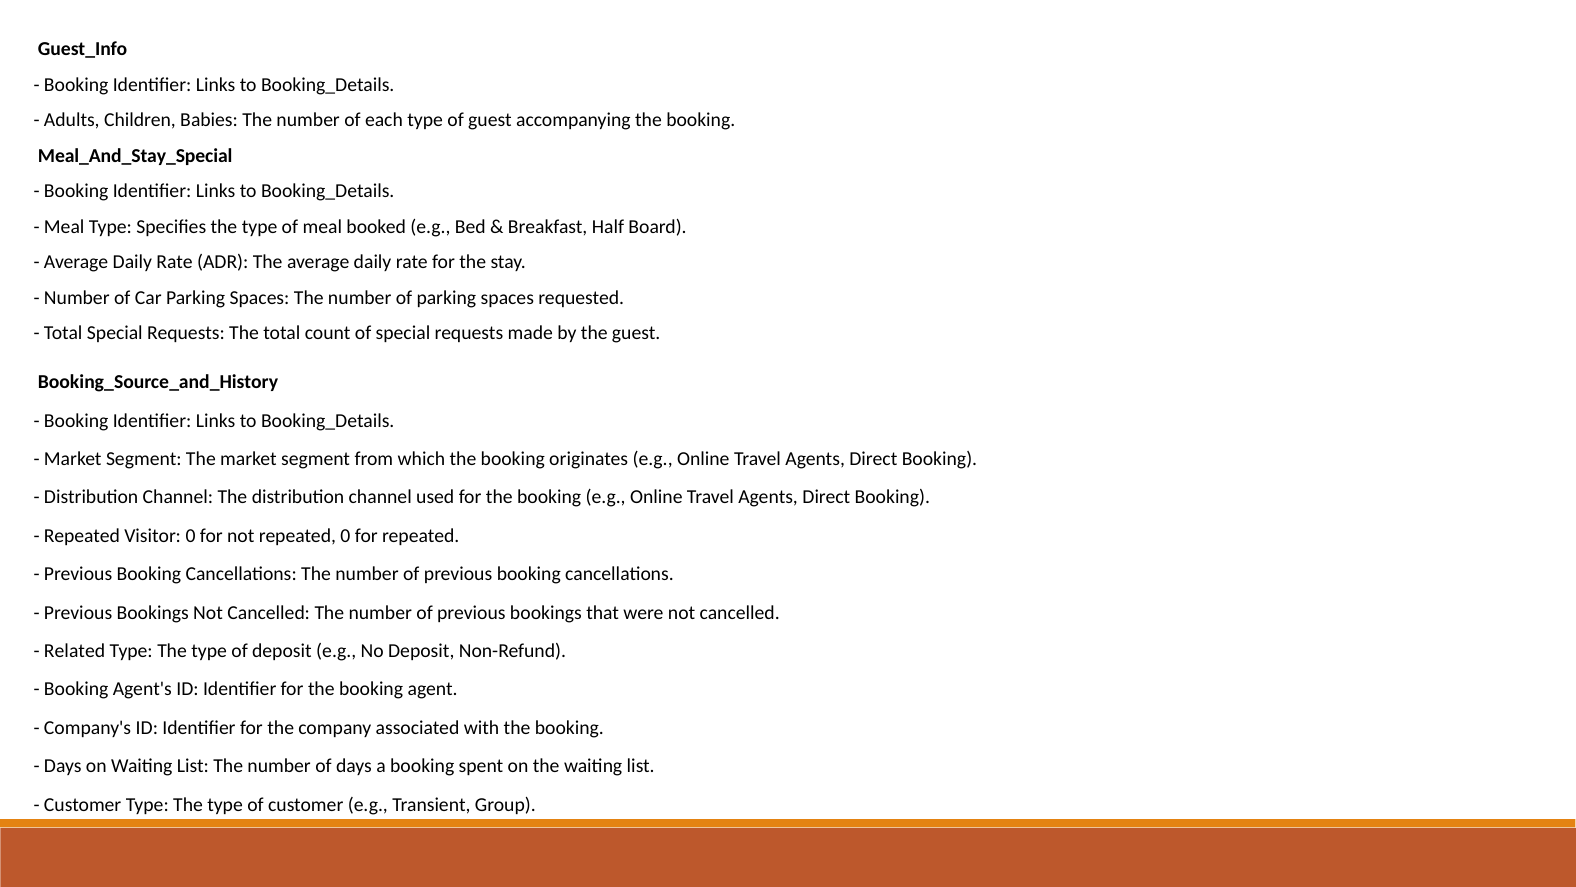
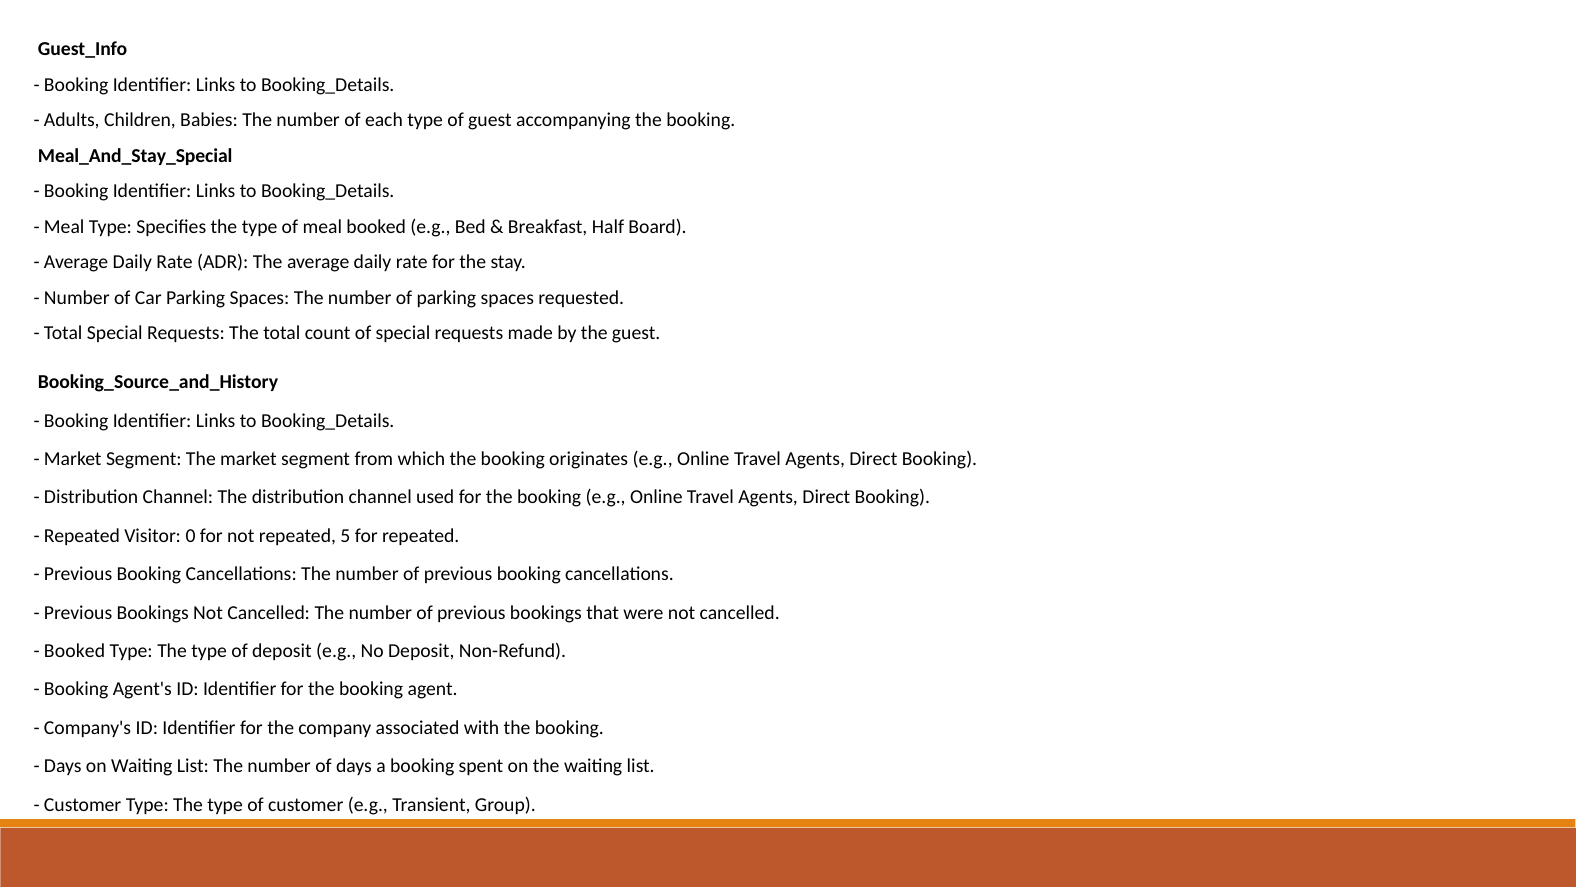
repeated 0: 0 -> 5
Related at (75, 651): Related -> Booked
